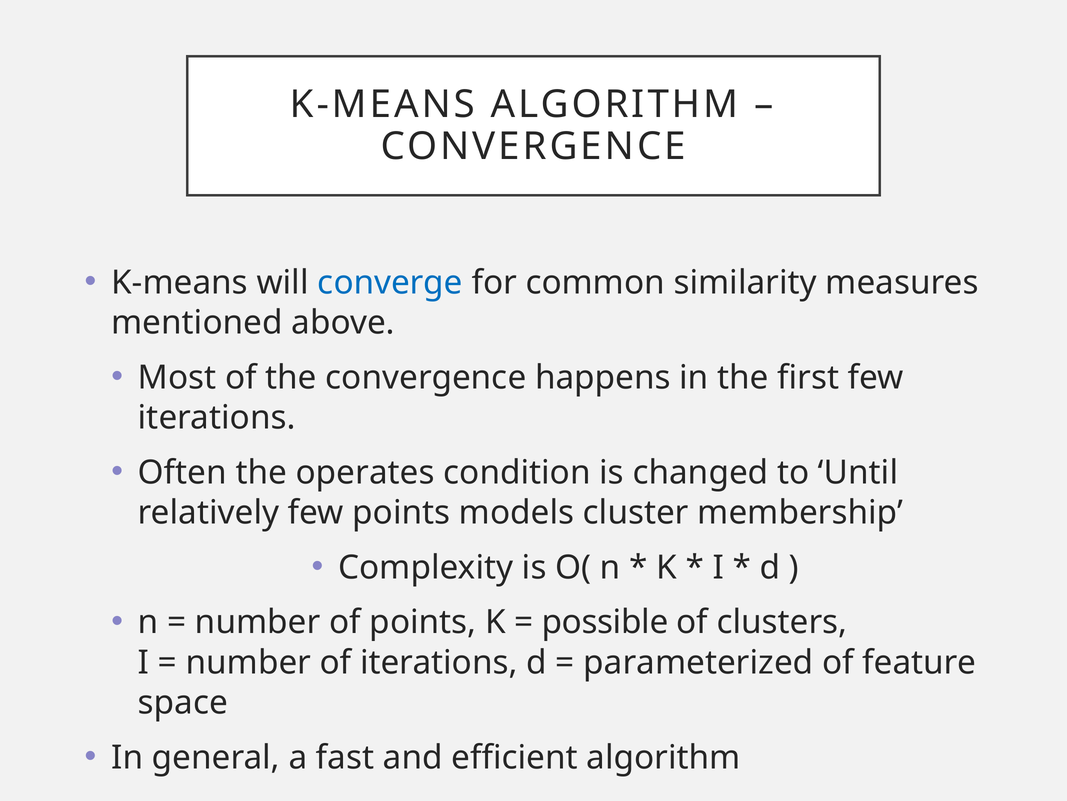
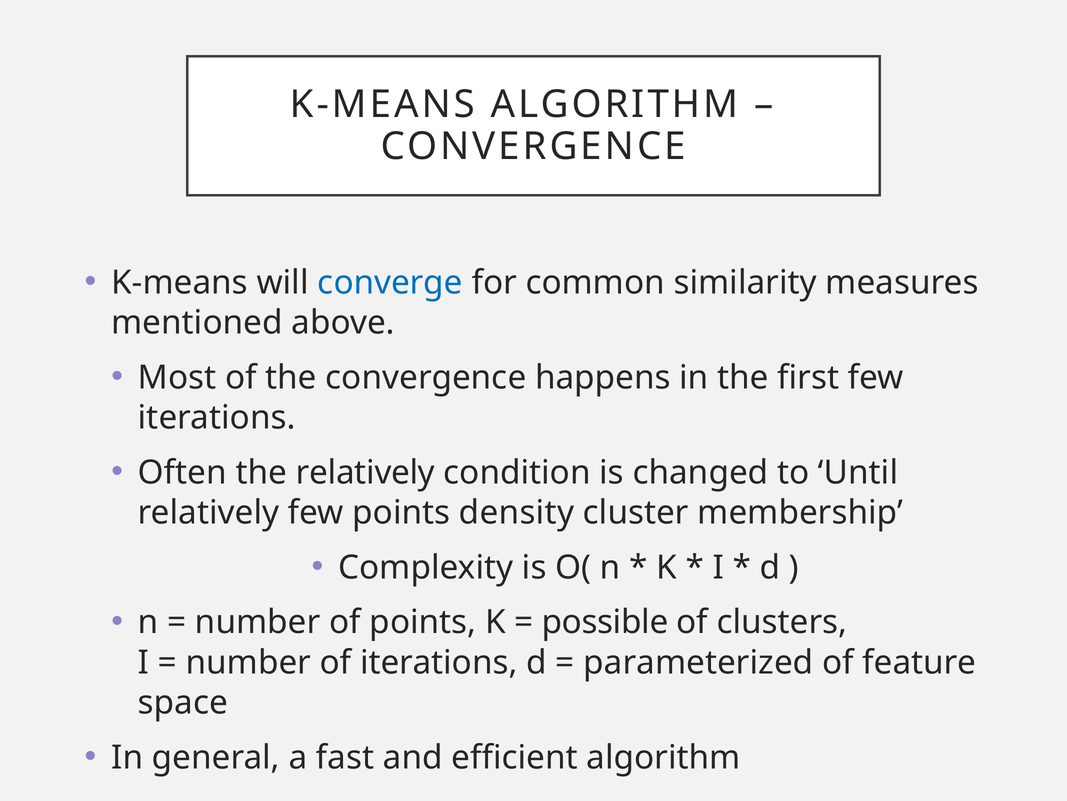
the operates: operates -> relatively
models: models -> density
